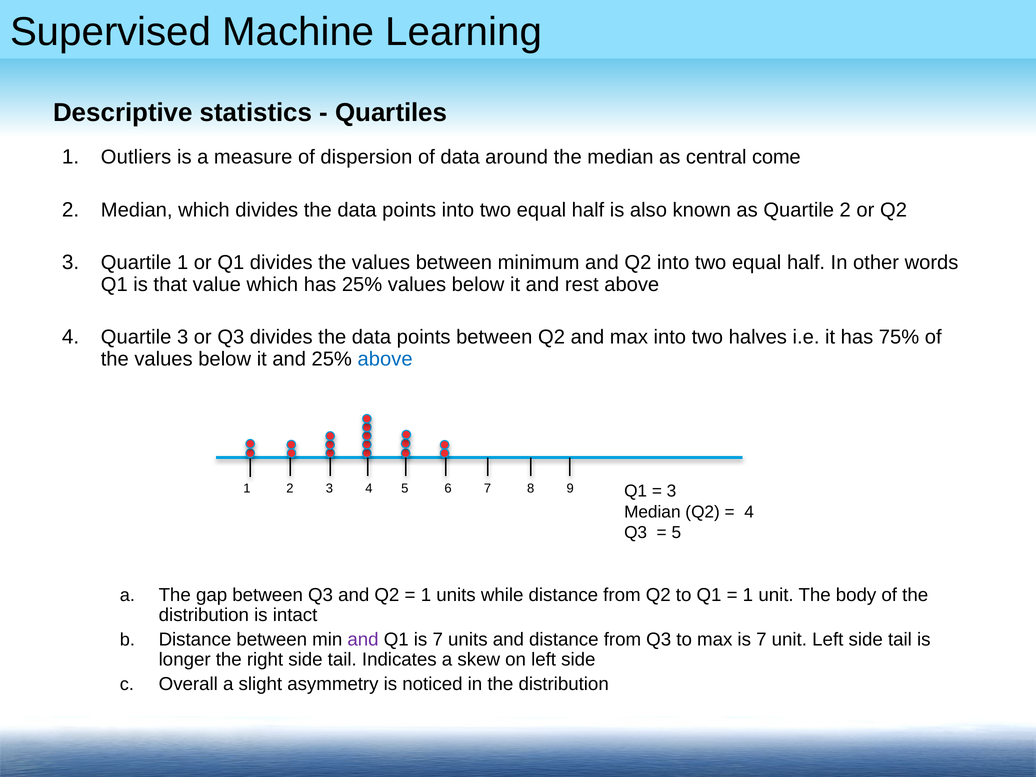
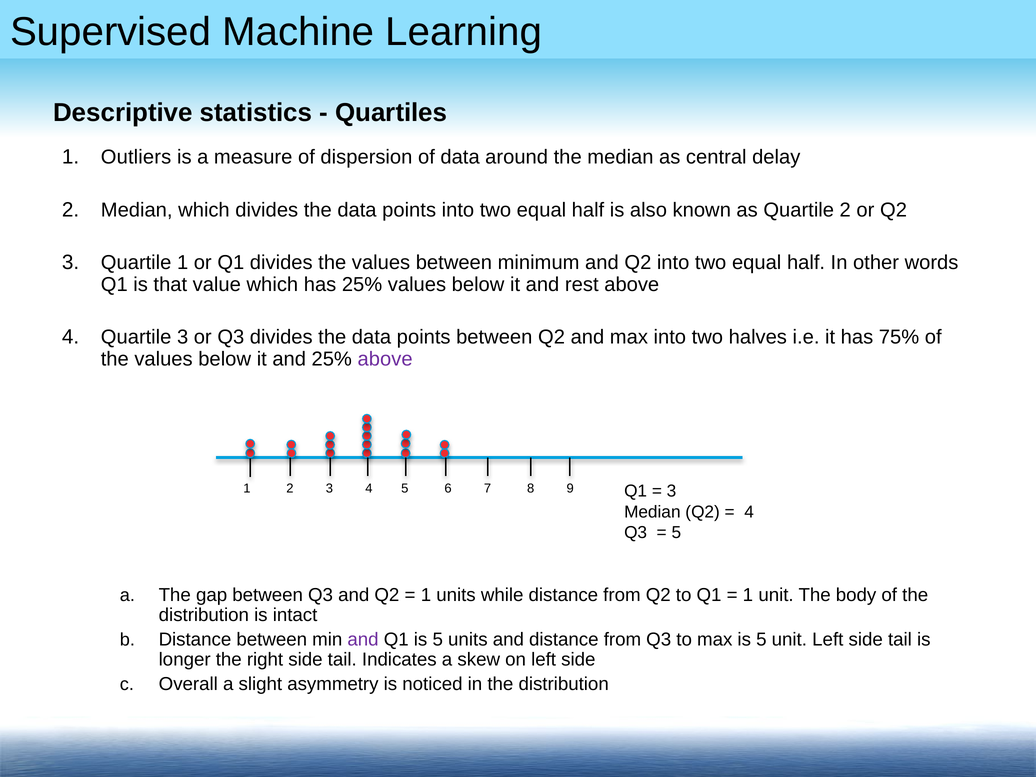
come: come -> delay
above at (385, 359) colour: blue -> purple
Q1 is 7: 7 -> 5
max is 7: 7 -> 5
